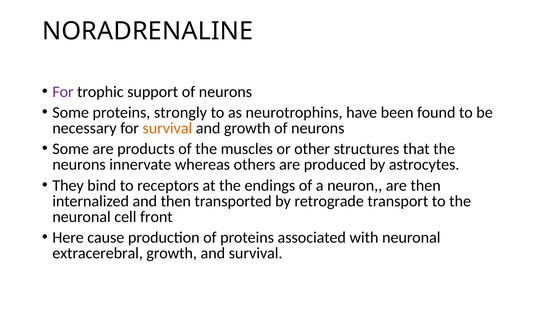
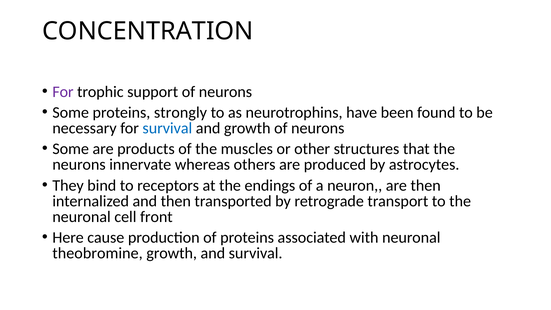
NORADRENALINE: NORADRENALINE -> CONCENTRATION
survival at (167, 128) colour: orange -> blue
extracerebral: extracerebral -> theobromine
